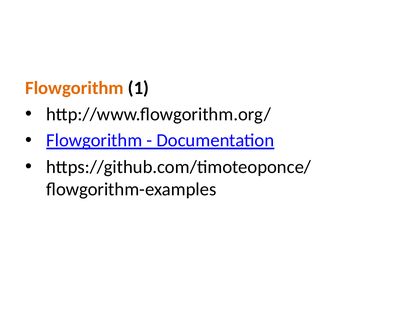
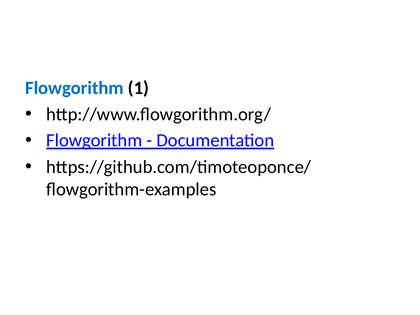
Flowgorithm at (74, 88) colour: orange -> blue
